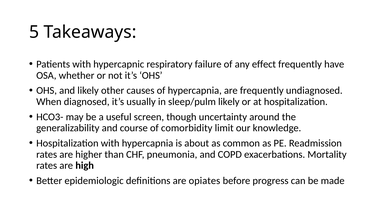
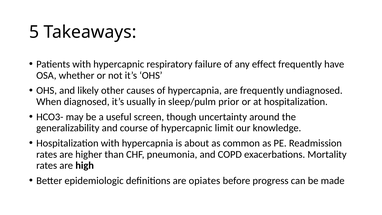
sleep/pulm likely: likely -> prior
of comorbidity: comorbidity -> hypercapnic
